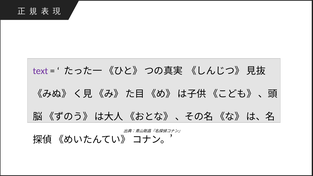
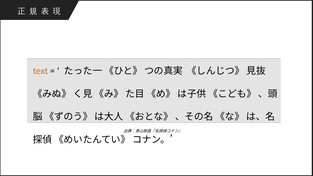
text colour: purple -> orange
